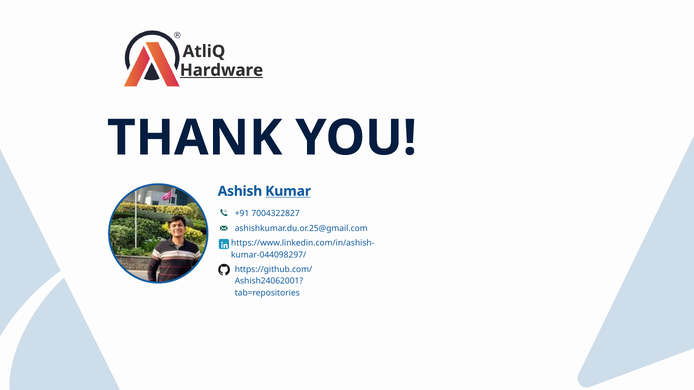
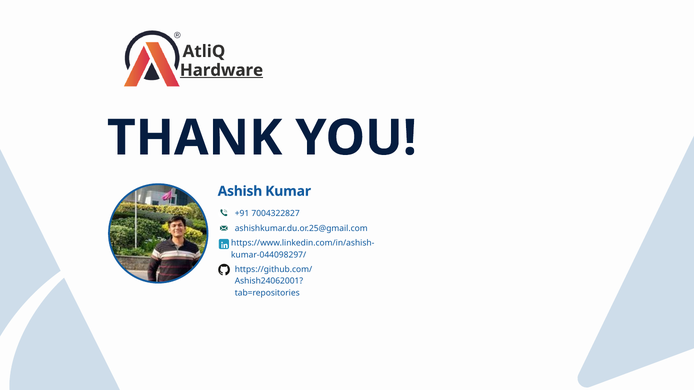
Kumar underline: present -> none
